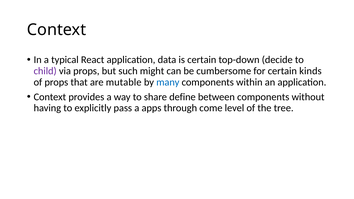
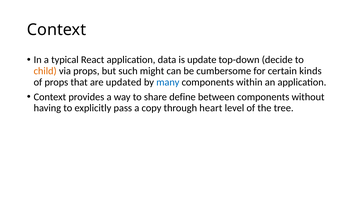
is certain: certain -> update
child colour: purple -> orange
mutable: mutable -> updated
apps: apps -> copy
come: come -> heart
